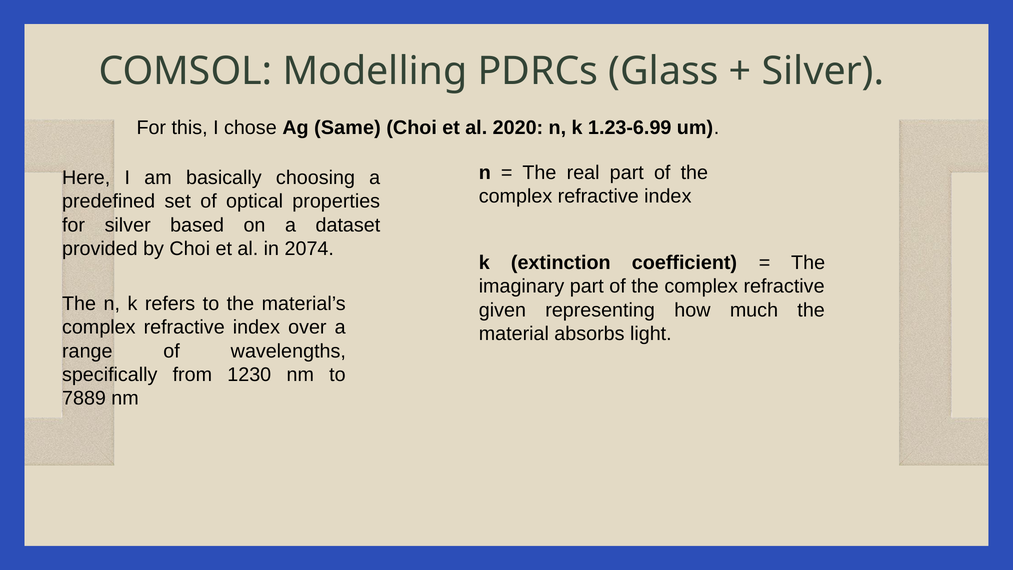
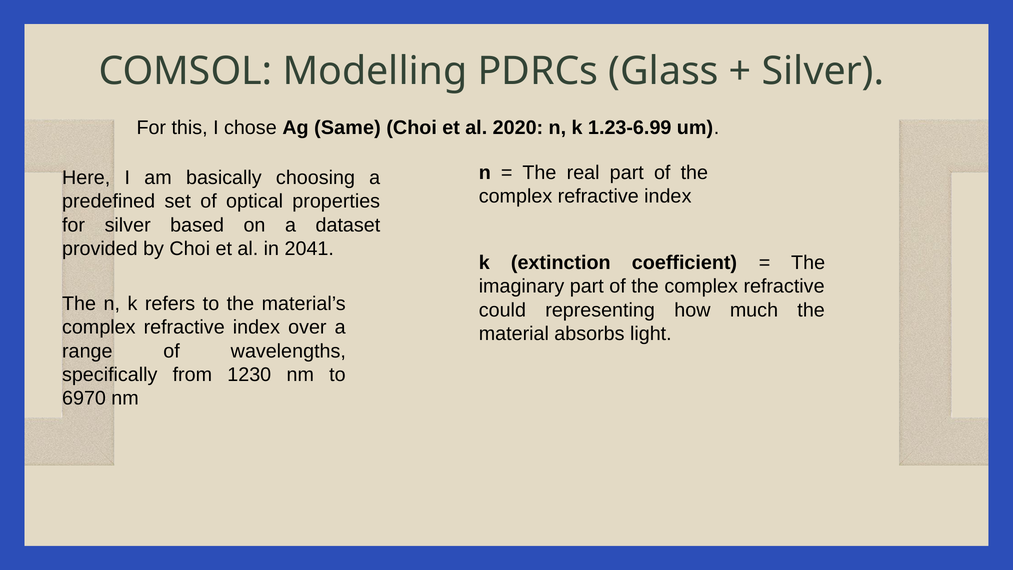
2074: 2074 -> 2041
given: given -> could
7889: 7889 -> 6970
